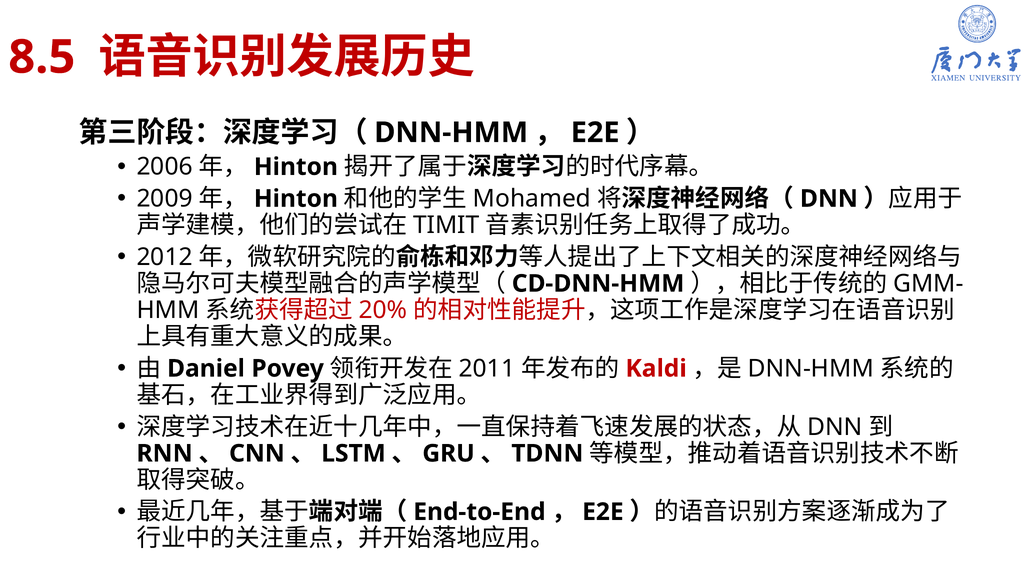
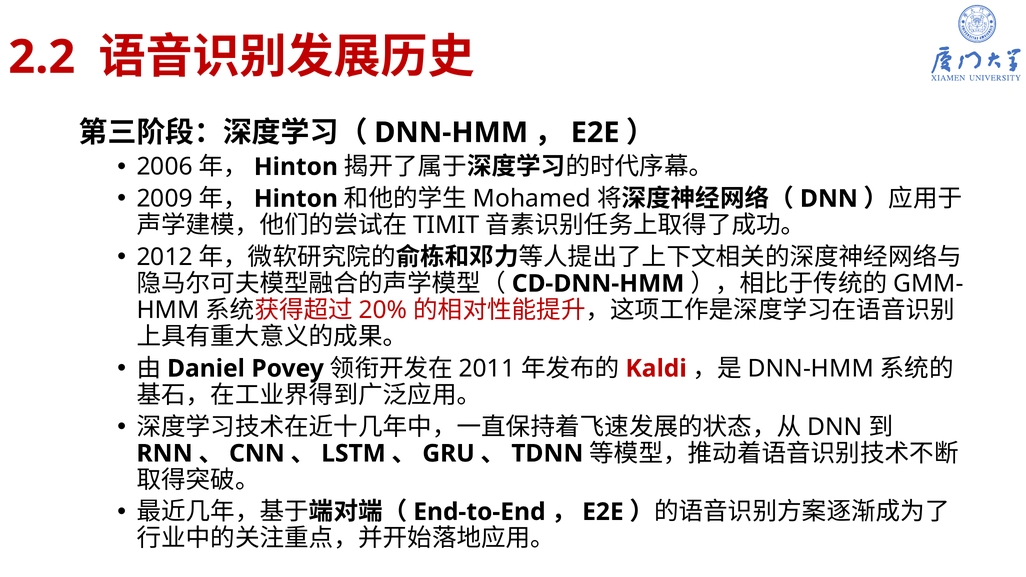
8.5: 8.5 -> 2.2
